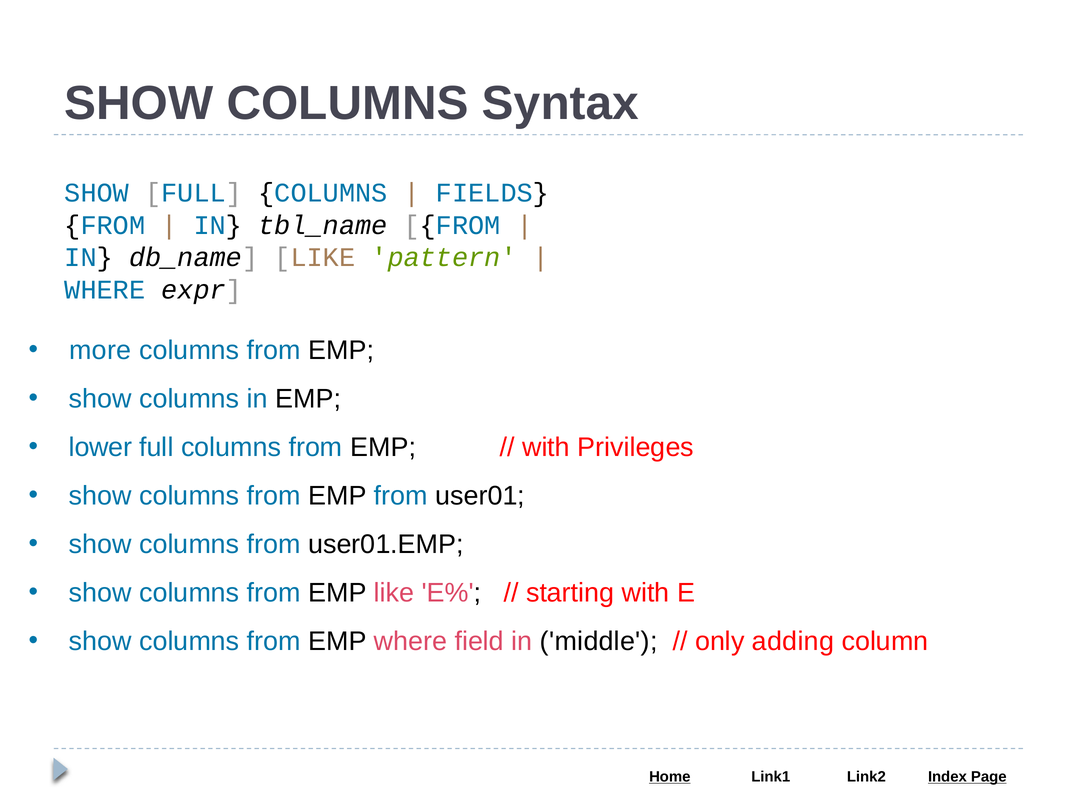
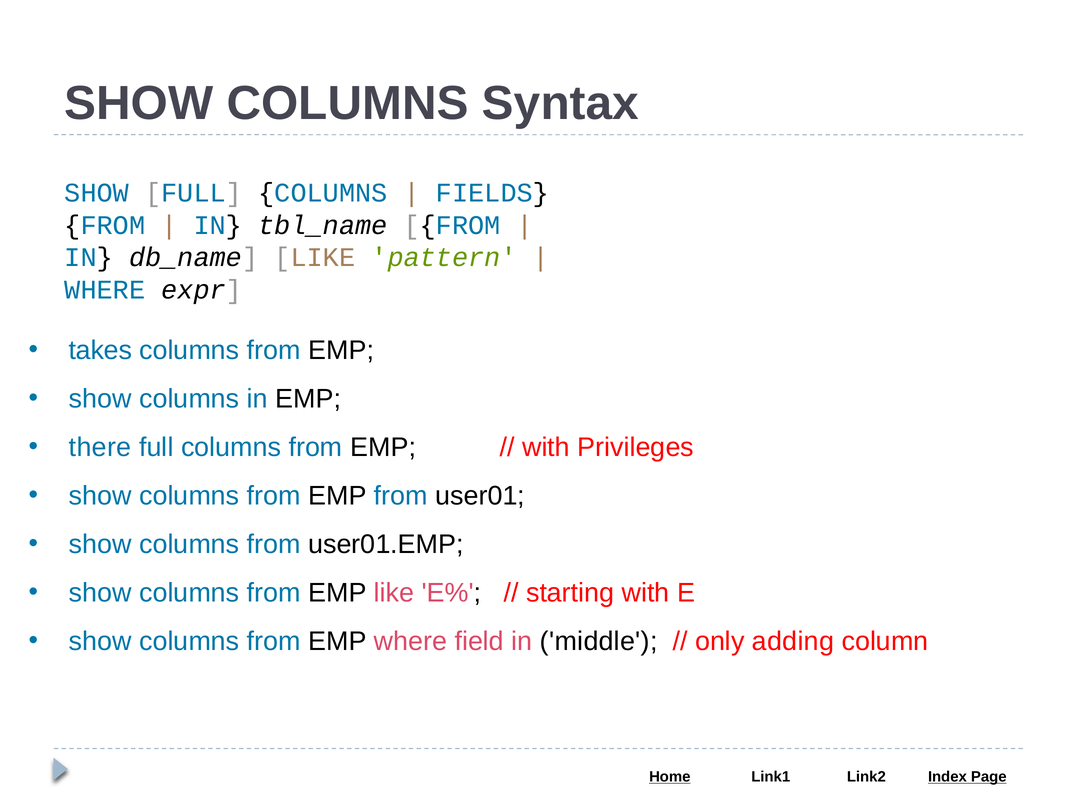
more: more -> takes
lower: lower -> there
